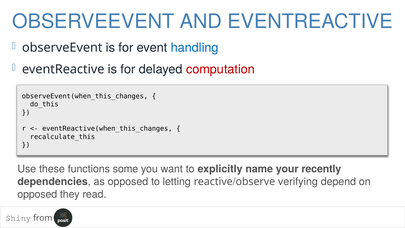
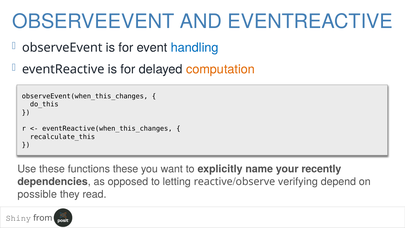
computation colour: red -> orange
functions some: some -> these
opposed at (37, 194): opposed -> possible
